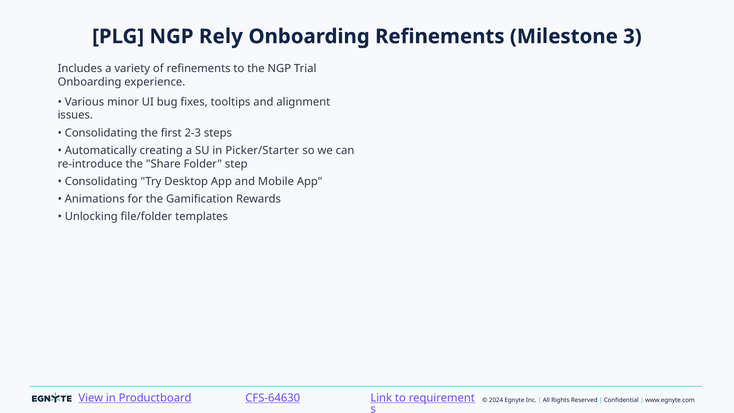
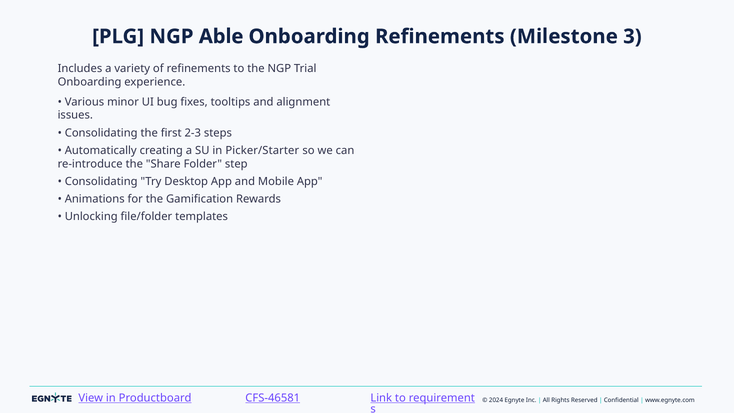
Rely: Rely -> Able
CFS-64630: CFS-64630 -> CFS-46581
